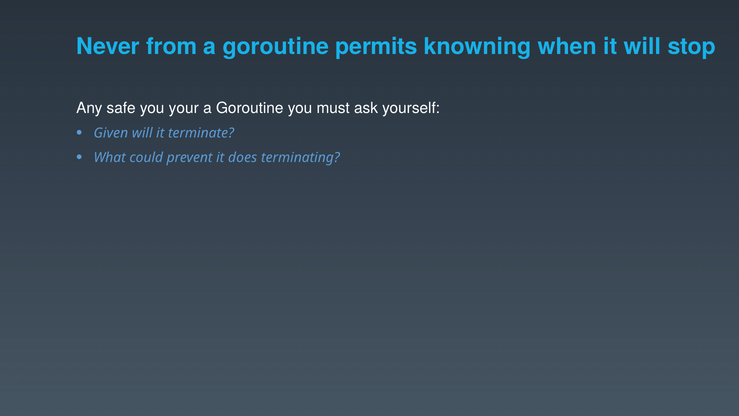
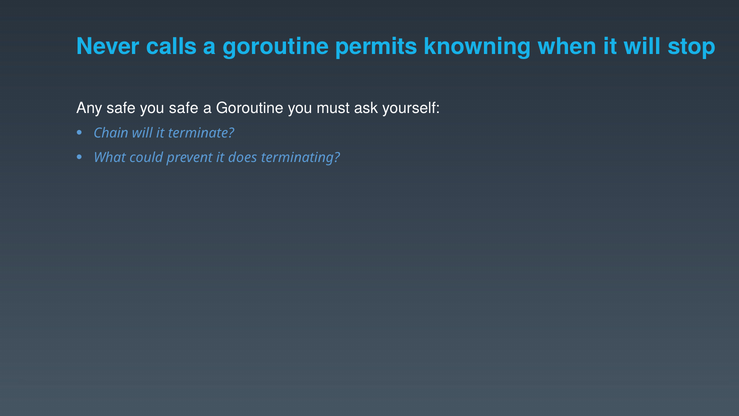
from: from -> calls
you your: your -> safe
Given: Given -> Chain
